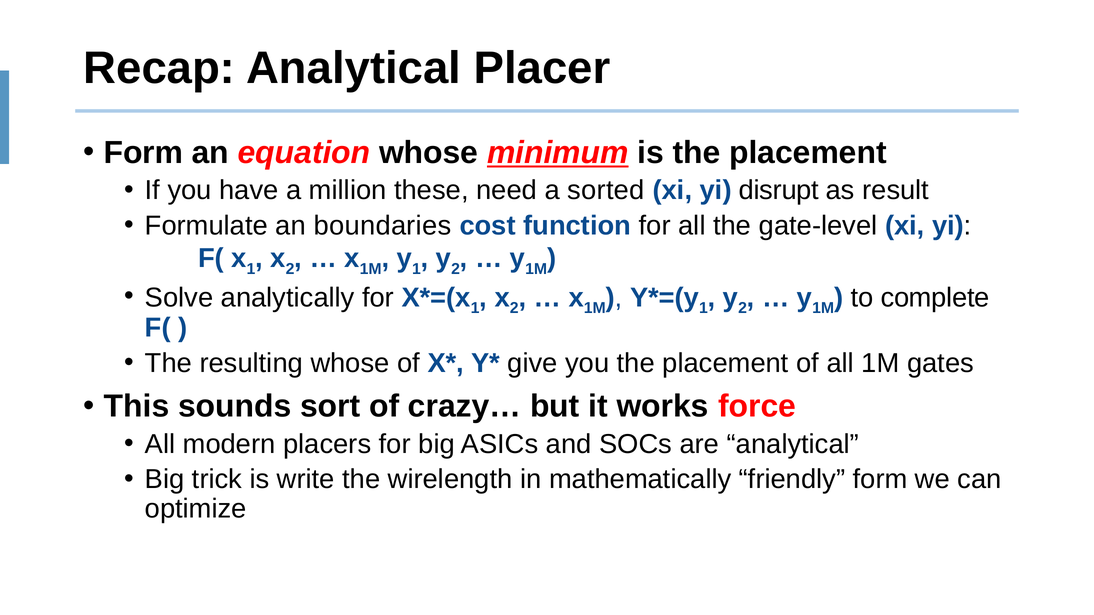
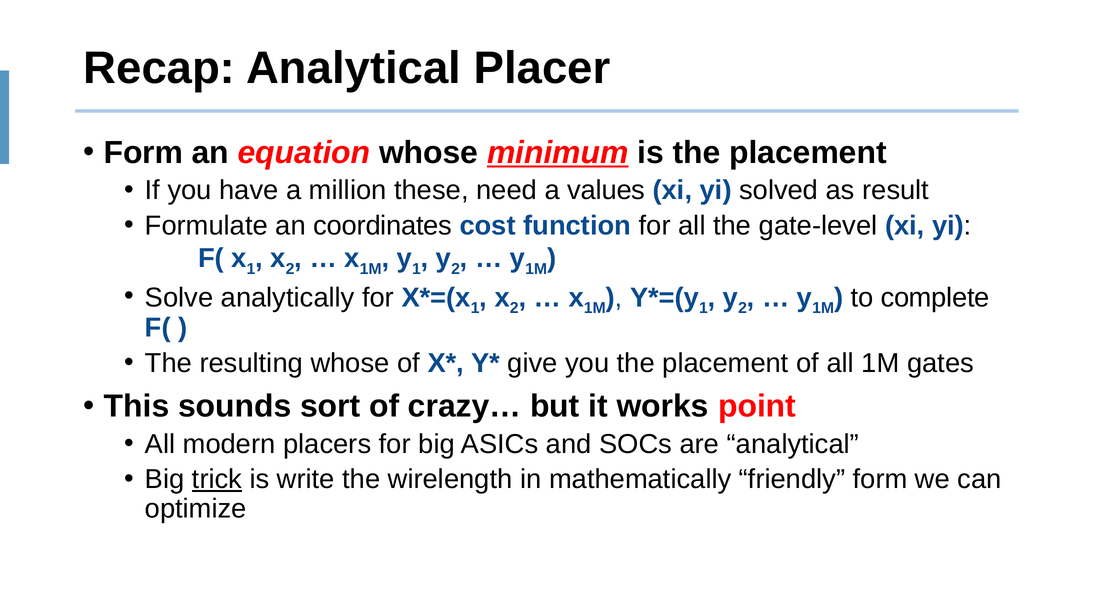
sorted: sorted -> values
disrupt: disrupt -> solved
boundaries: boundaries -> coordinates
force: force -> point
trick underline: none -> present
